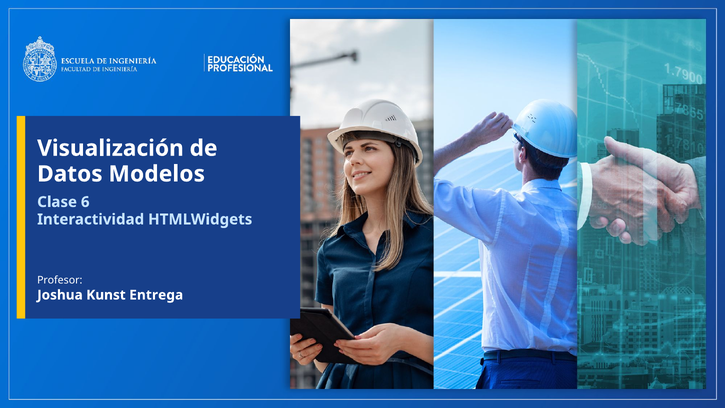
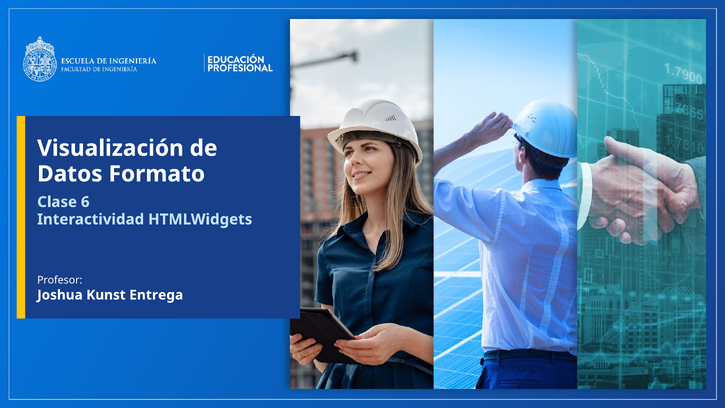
Modelos: Modelos -> Formato
